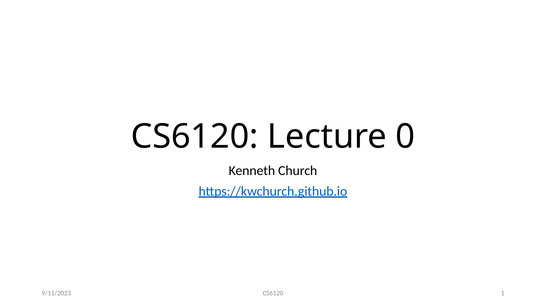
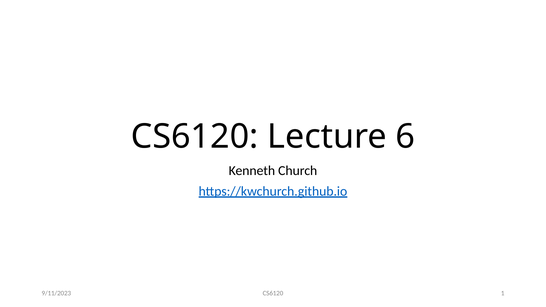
0: 0 -> 6
